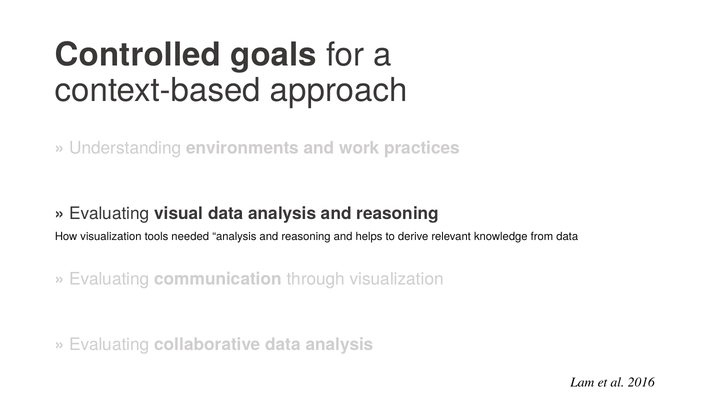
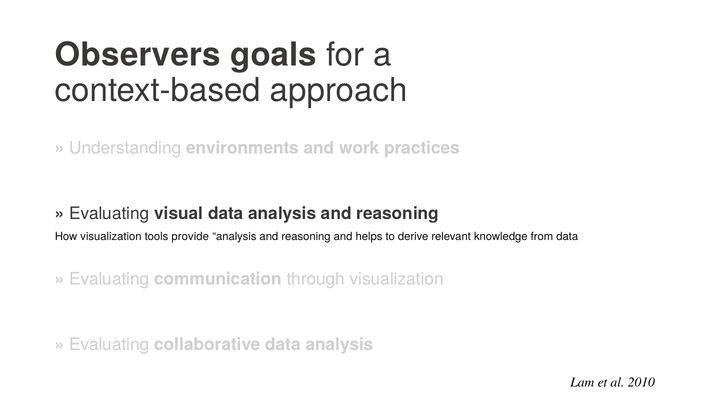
Controlled: Controlled -> Observers
needed: needed -> provide
2016: 2016 -> 2010
